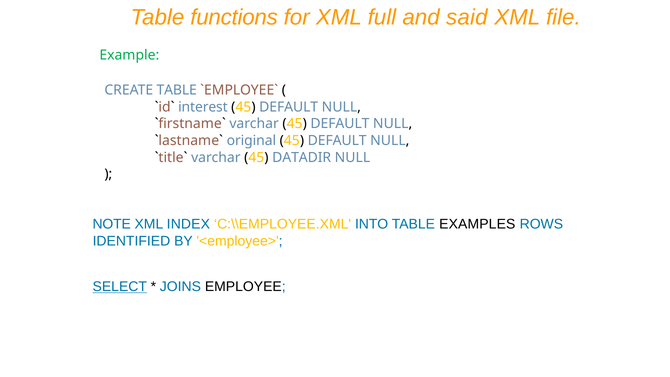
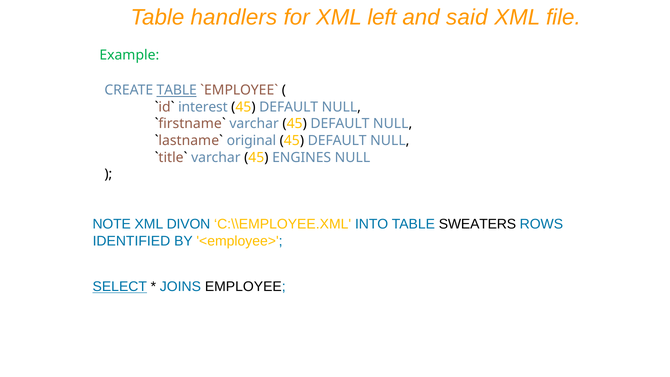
functions: functions -> handlers
full: full -> left
TABLE at (177, 90) underline: none -> present
DATADIR: DATADIR -> ENGINES
INDEX: INDEX -> DIVON
EXAMPLES: EXAMPLES -> SWEATERS
